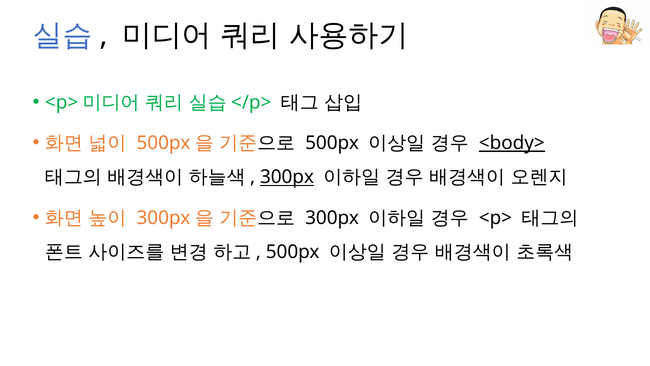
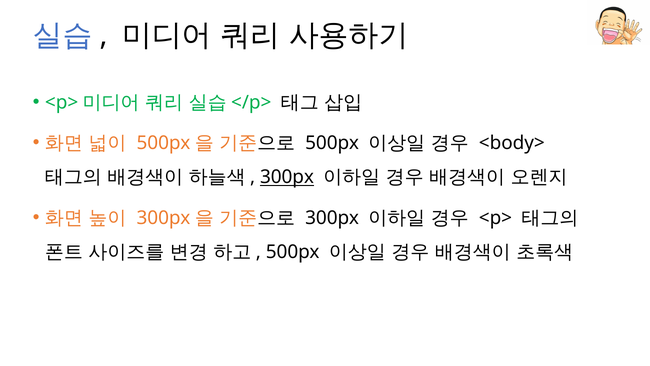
<body> underline: present -> none
